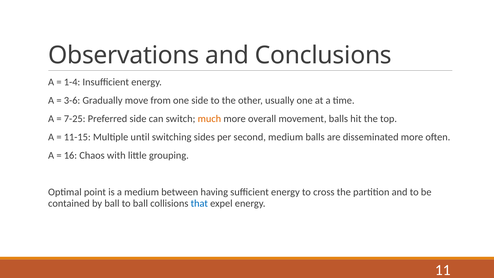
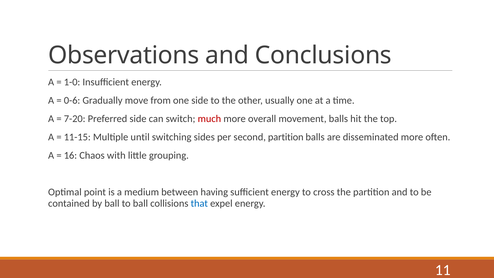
1-4: 1-4 -> 1-0
3-6: 3-6 -> 0-6
7-25: 7-25 -> 7-20
much colour: orange -> red
second medium: medium -> partition
